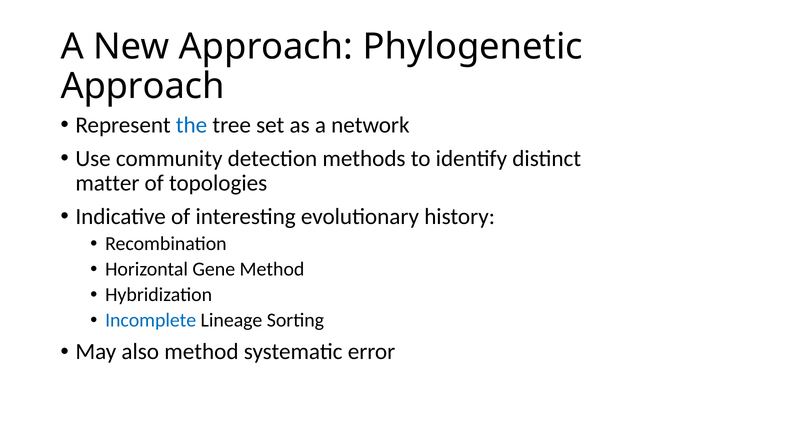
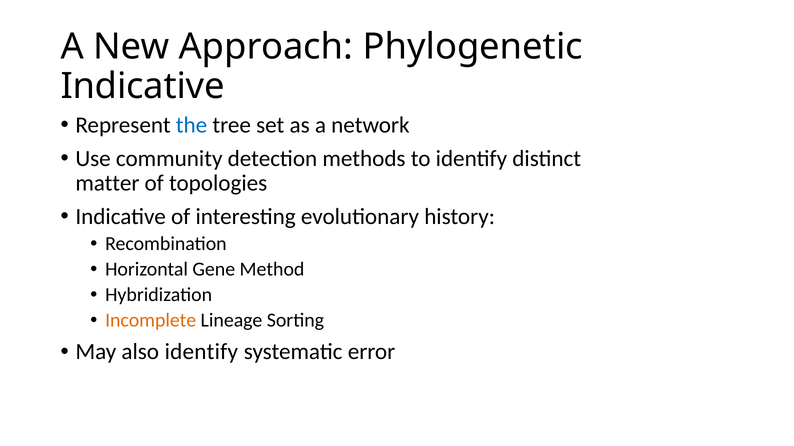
Approach at (143, 86): Approach -> Indicative
Incomplete colour: blue -> orange
also method: method -> identify
